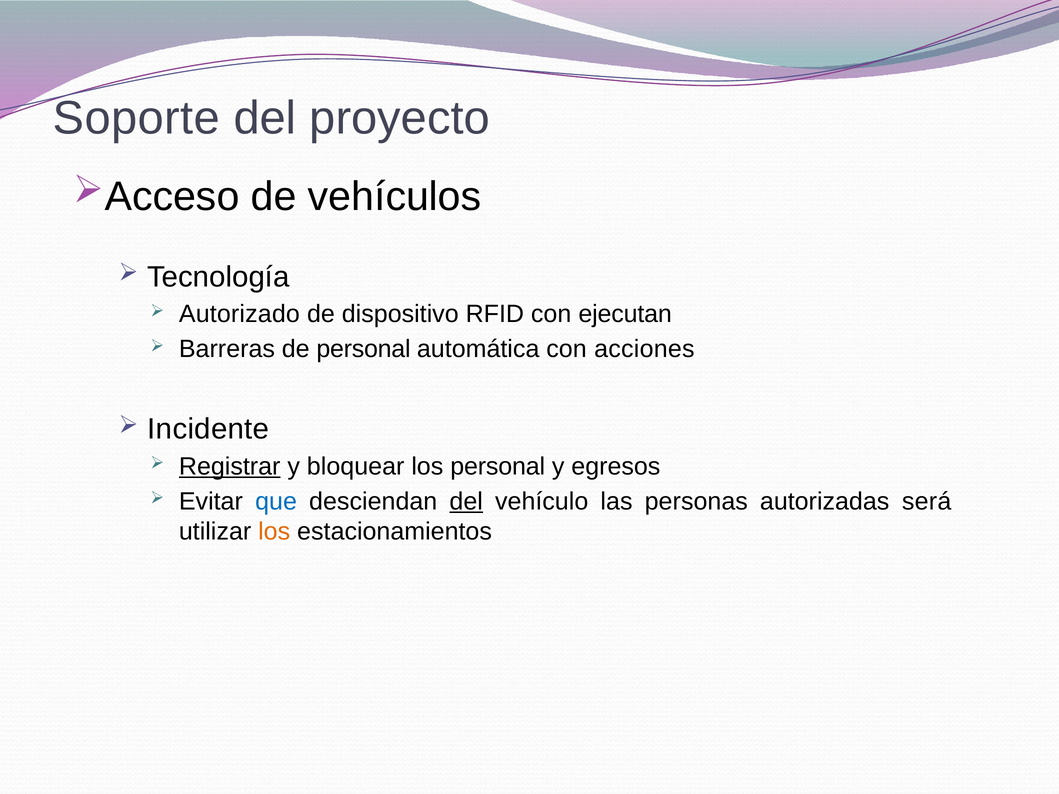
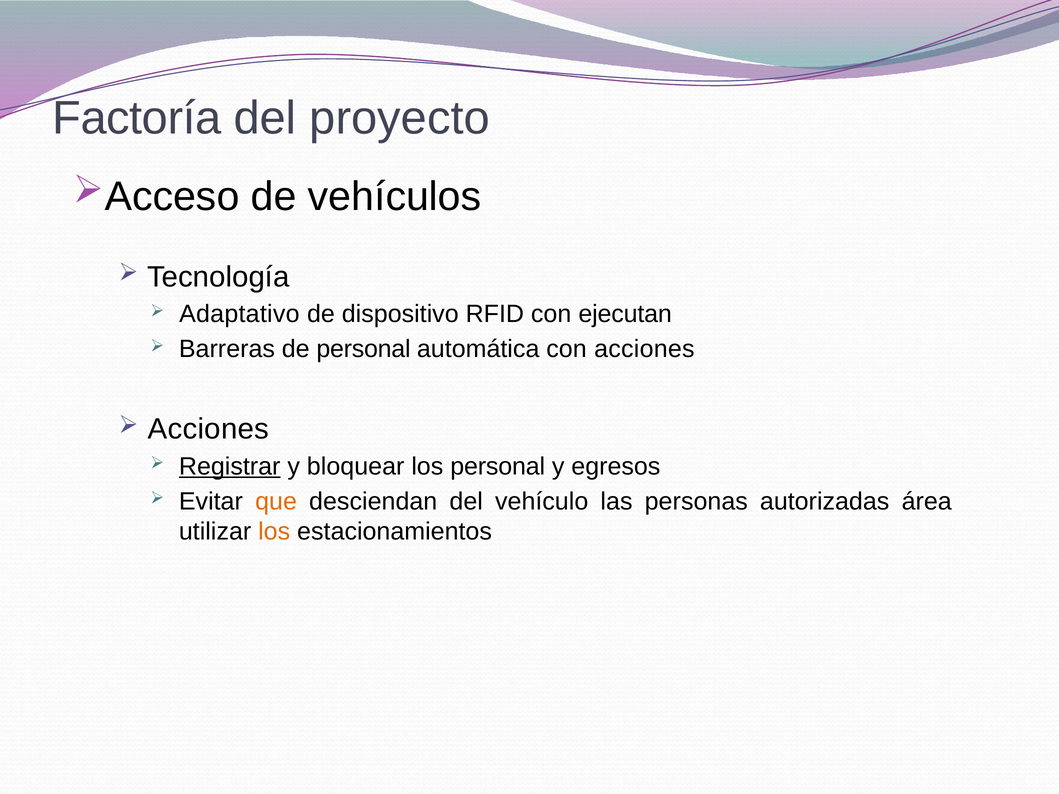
Soporte: Soporte -> Factoría
Autorizado: Autorizado -> Adaptativo
Incidente at (208, 429): Incidente -> Acciones
que colour: blue -> orange
del at (466, 502) underline: present -> none
será: será -> área
